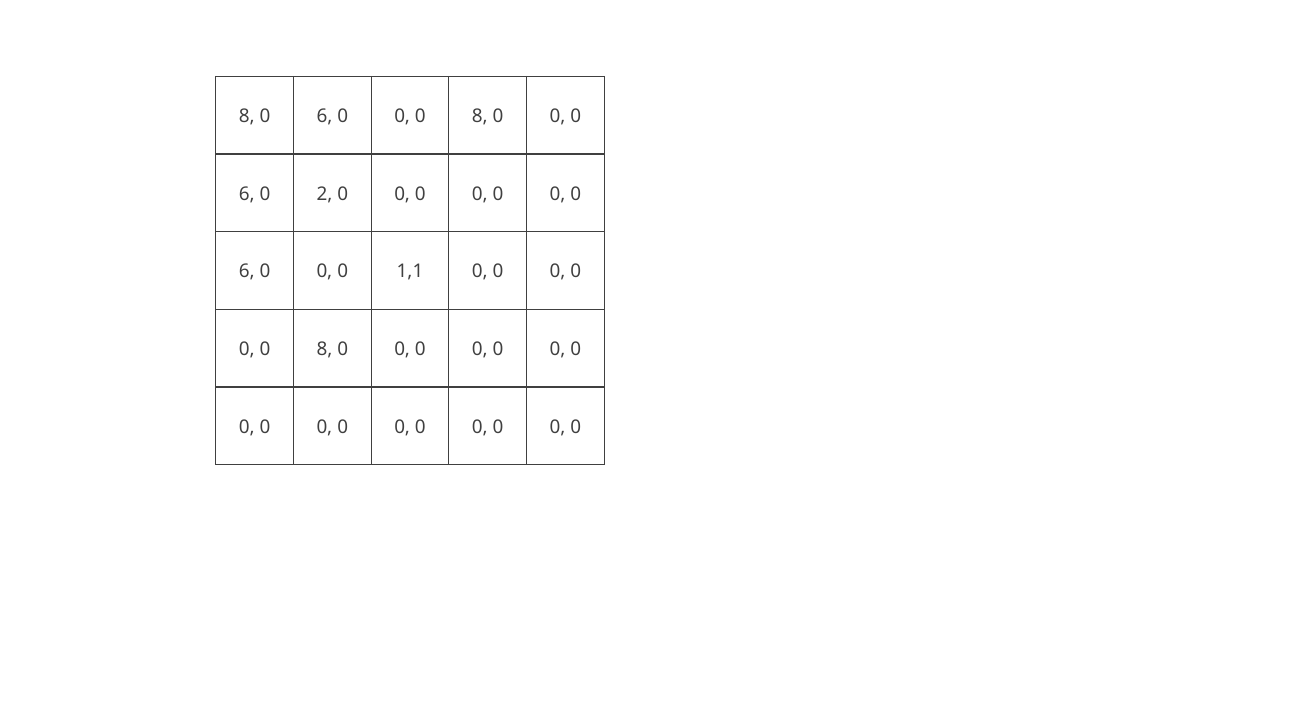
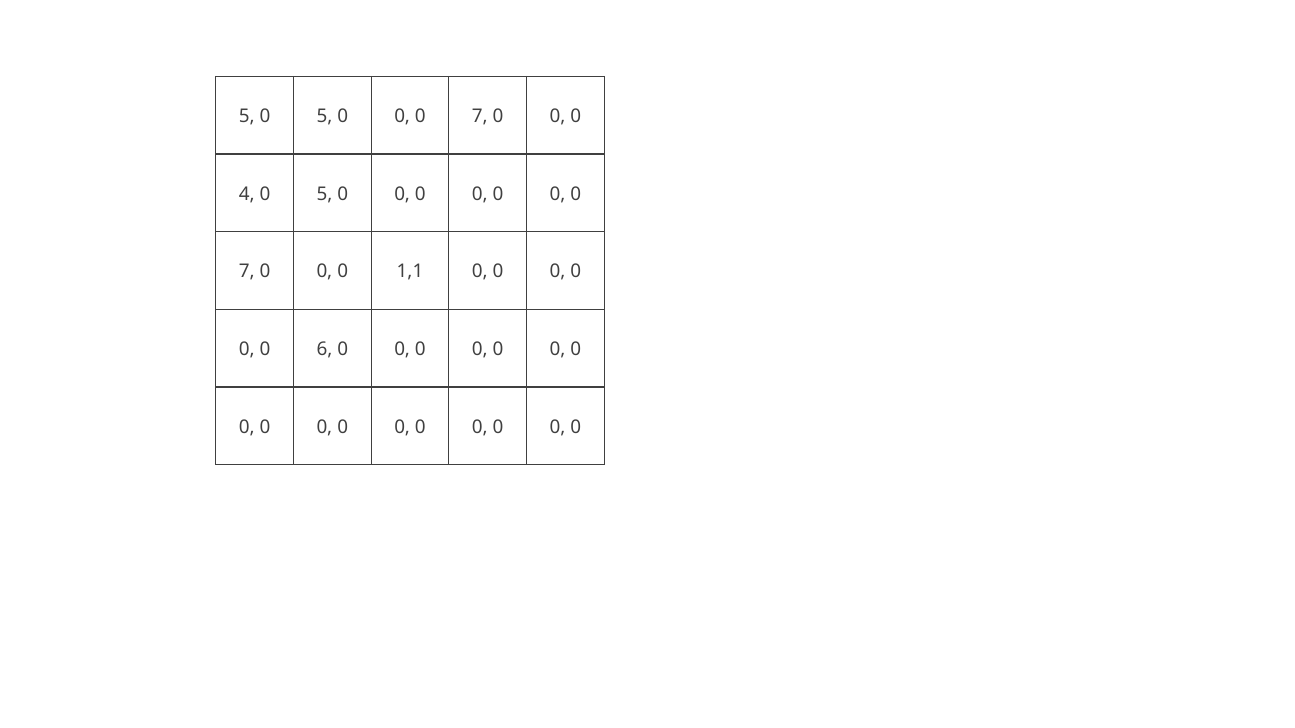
8 at (247, 116): 8 -> 5
6 at (324, 116): 6 -> 5
8 at (480, 116): 8 -> 7
6 at (247, 194): 6 -> 4
2 at (324, 194): 2 -> 5
6 at (247, 272): 6 -> 7
8 at (324, 349): 8 -> 6
